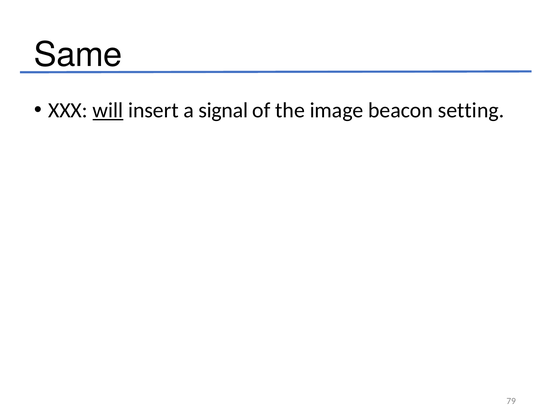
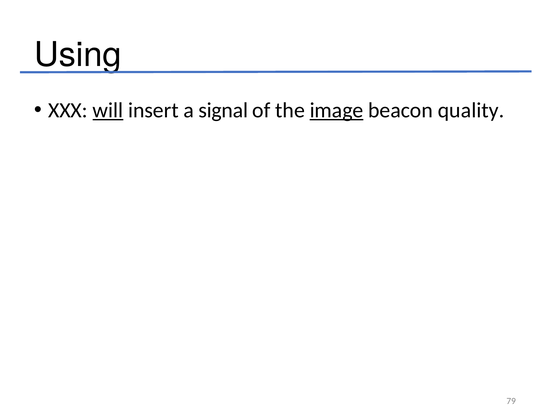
Same: Same -> Using
image underline: none -> present
setting: setting -> quality
